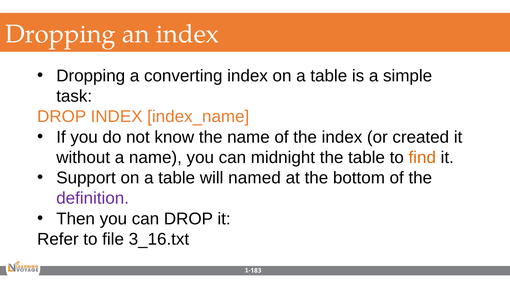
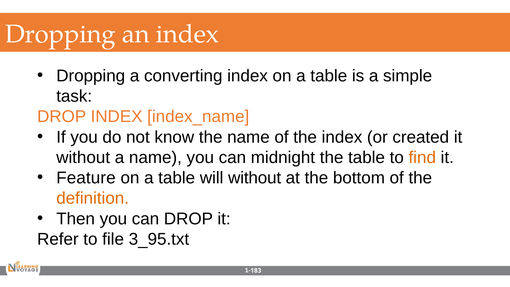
Support: Support -> Feature
will named: named -> without
definition colour: purple -> orange
3_16.txt: 3_16.txt -> 3_95.txt
